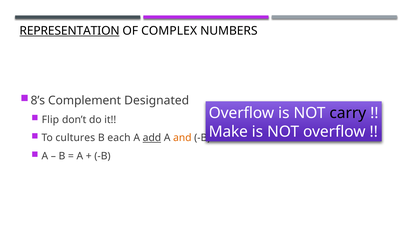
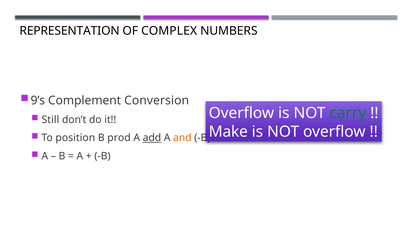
REPRESENTATION underline: present -> none
8’s: 8’s -> 9’s
Designated: Designated -> Conversion
carry colour: black -> green
Flip: Flip -> Still
cultures: cultures -> position
each: each -> prod
